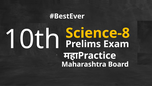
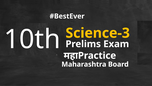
Science-8: Science-8 -> Science-3
